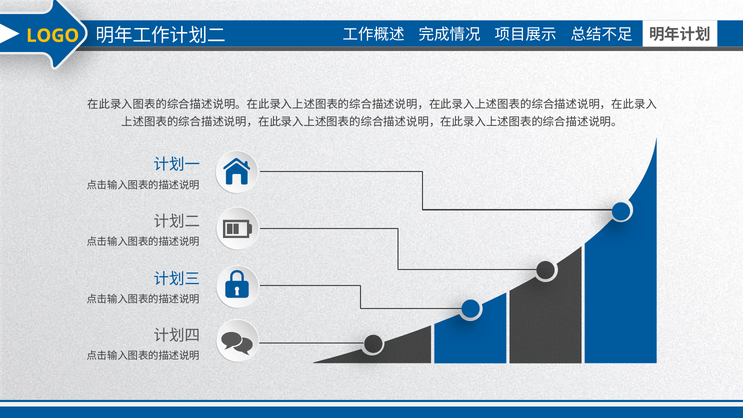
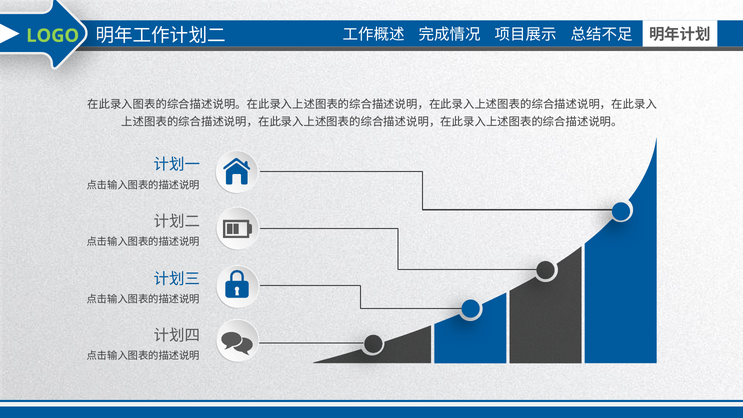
LOGO colour: yellow -> light green
